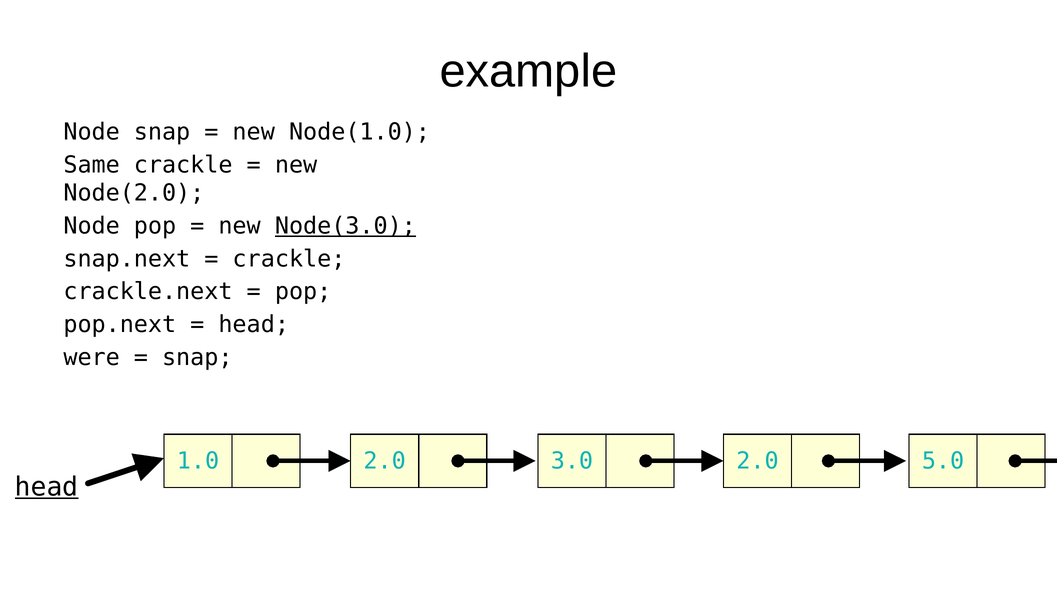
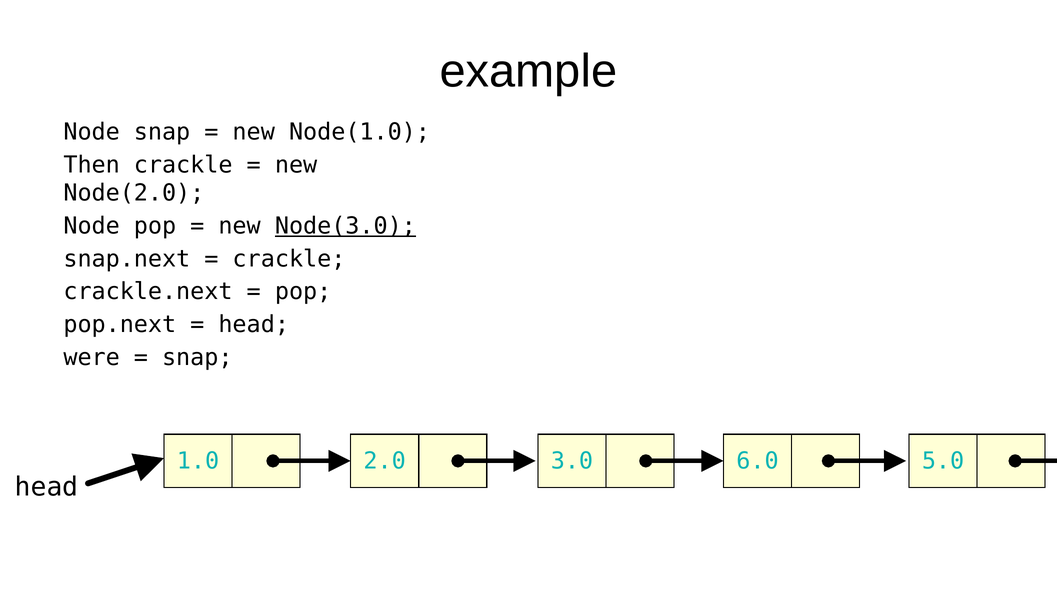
Same: Same -> Then
1.0 2.0: 2.0 -> 6.0
head at (47, 487) underline: present -> none
